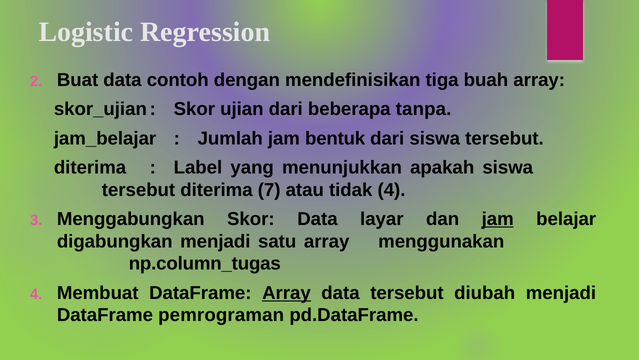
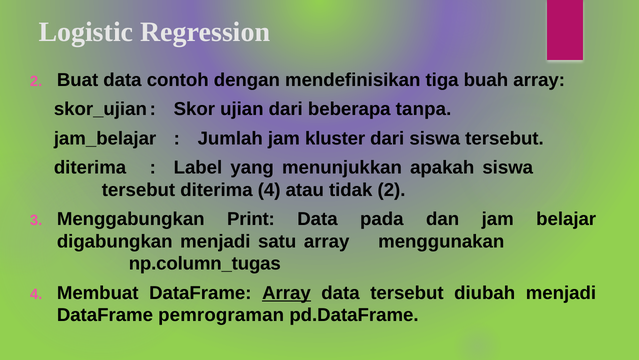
bentuk: bentuk -> kluster
diterima 7: 7 -> 4
tidak 4: 4 -> 2
Menggabungkan Skor: Skor -> Print
layar: layar -> pada
jam at (498, 219) underline: present -> none
